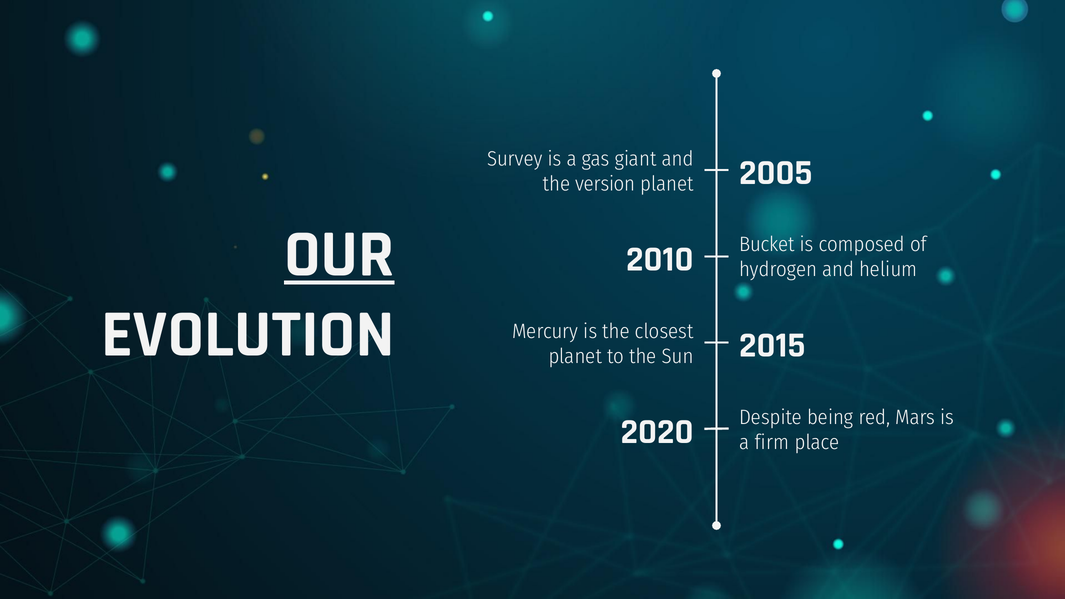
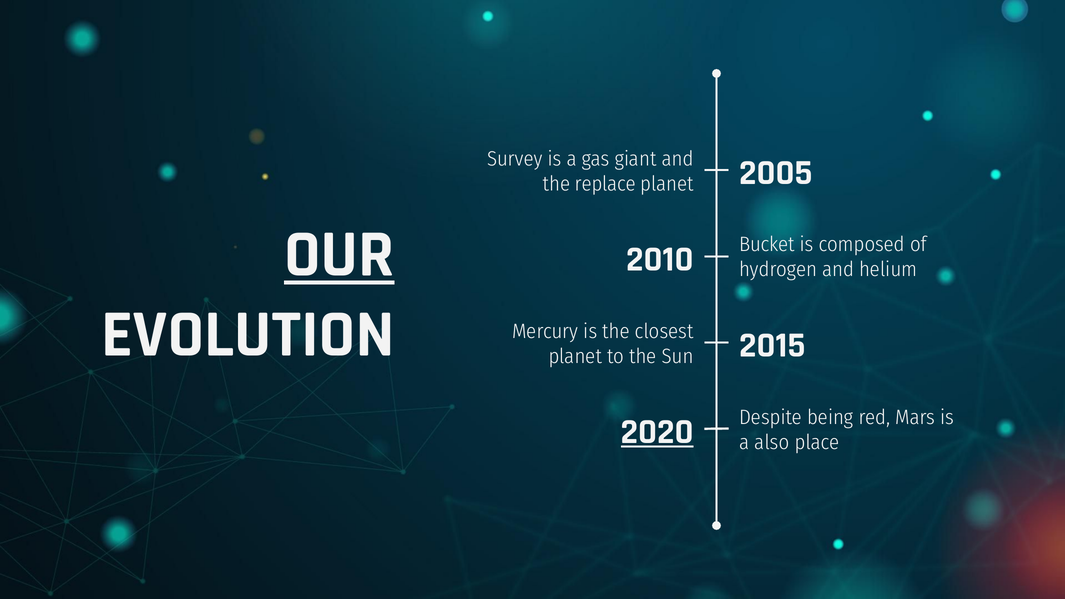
version: version -> replace
2020 underline: none -> present
firm: firm -> also
